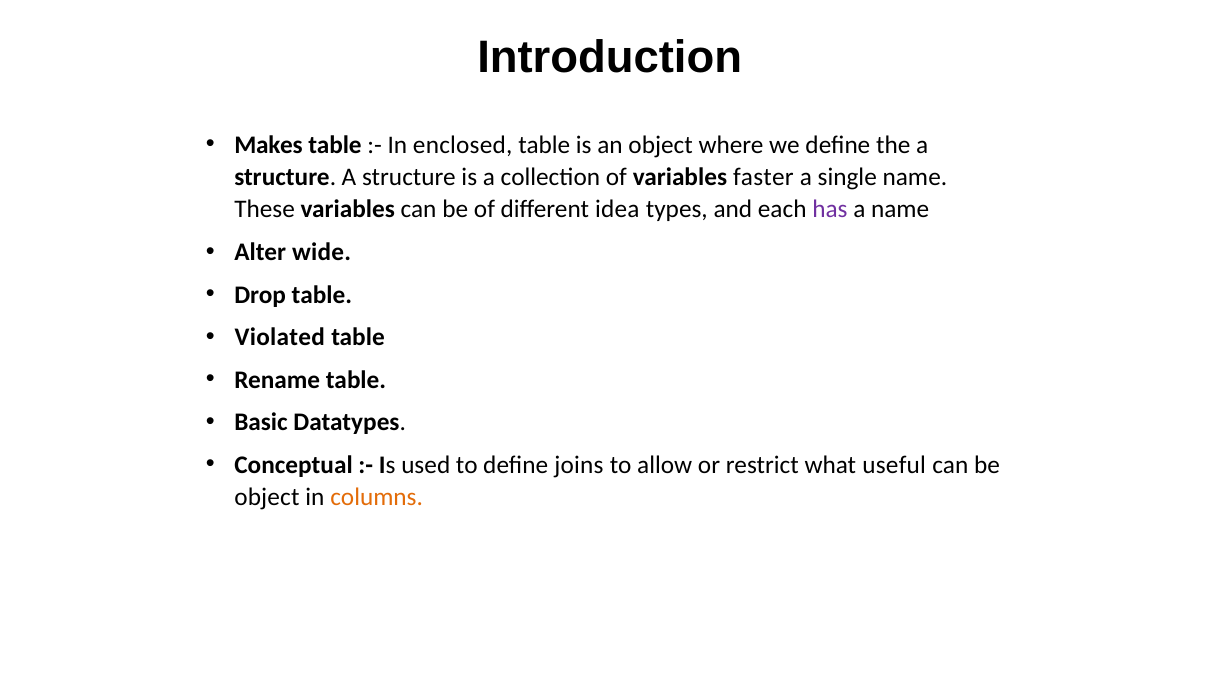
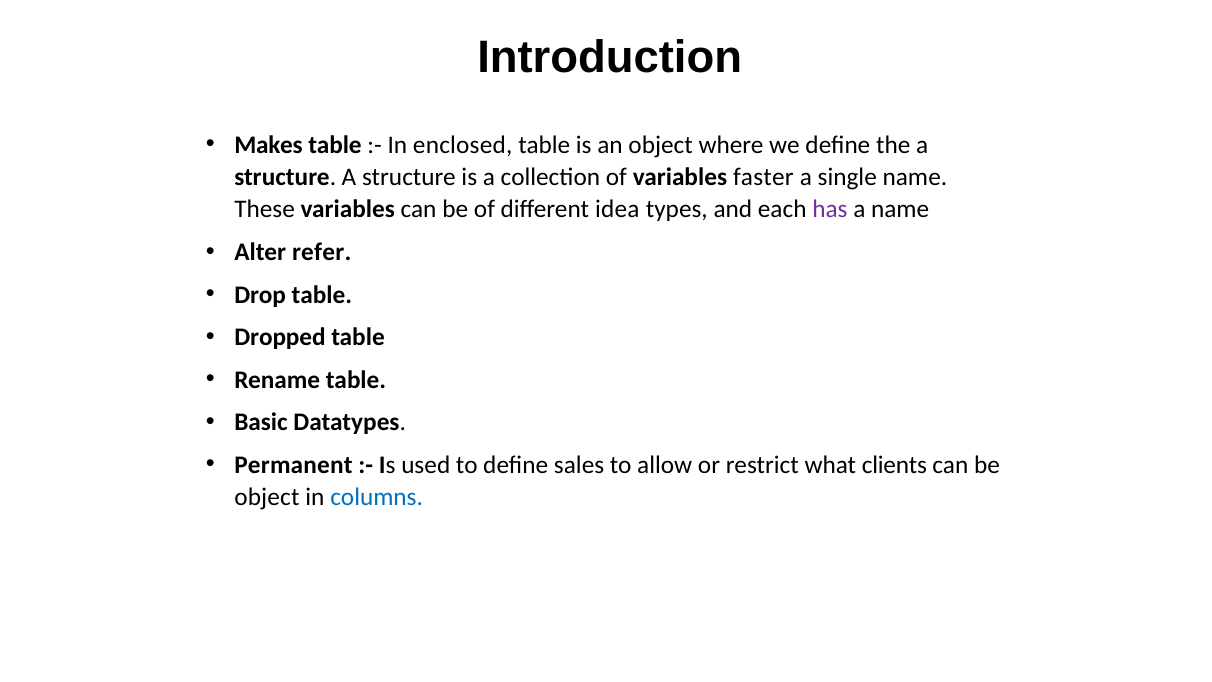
wide: wide -> refer
Violated: Violated -> Dropped
Conceptual: Conceptual -> Permanent
joins: joins -> sales
useful: useful -> clients
columns colour: orange -> blue
